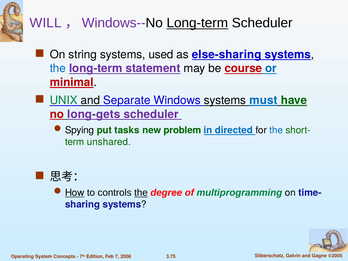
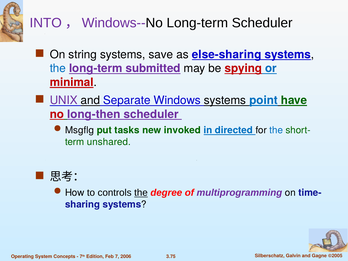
WILL: WILL -> INTO
Long-term at (197, 23) underline: present -> none
used: used -> save
statement: statement -> submitted
course: course -> spying
UNIX colour: green -> purple
must: must -> point
long-gets: long-gets -> long-then
Spying: Spying -> Msgflg
problem: problem -> invoked
How underline: present -> none
multiprogramming colour: green -> purple
